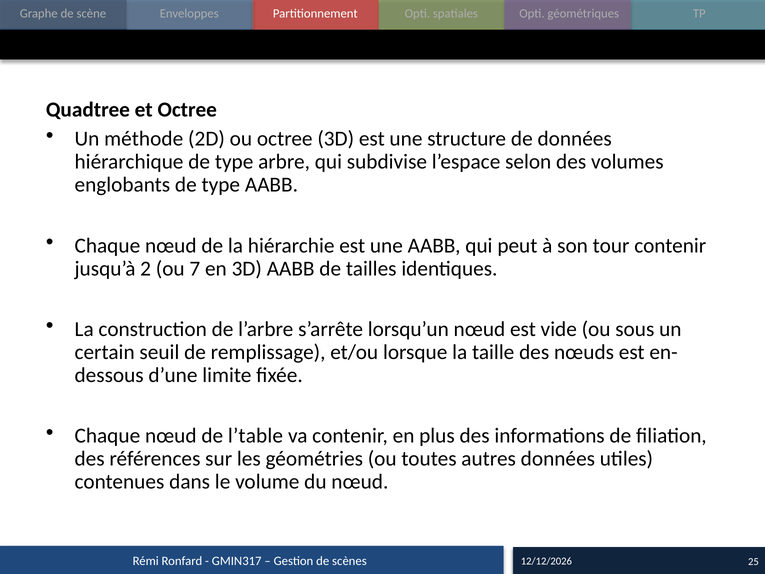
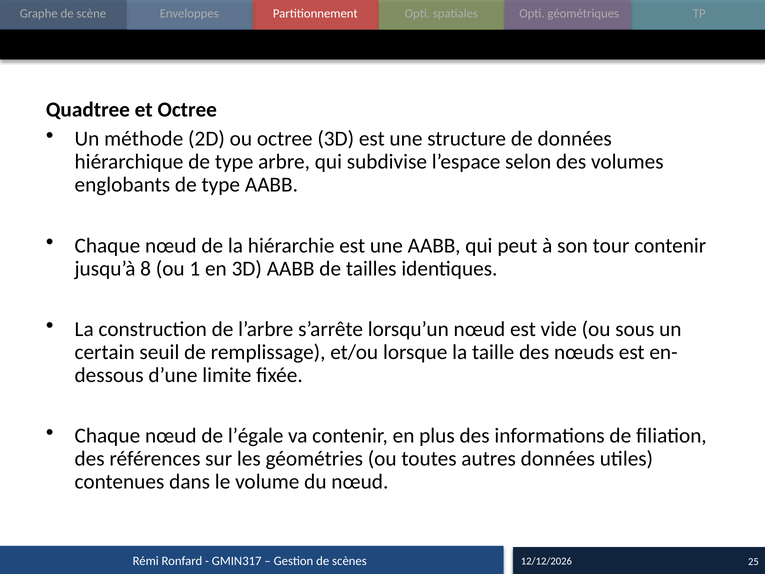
2: 2 -> 8
7: 7 -> 1
l’table: l’table -> l’égale
